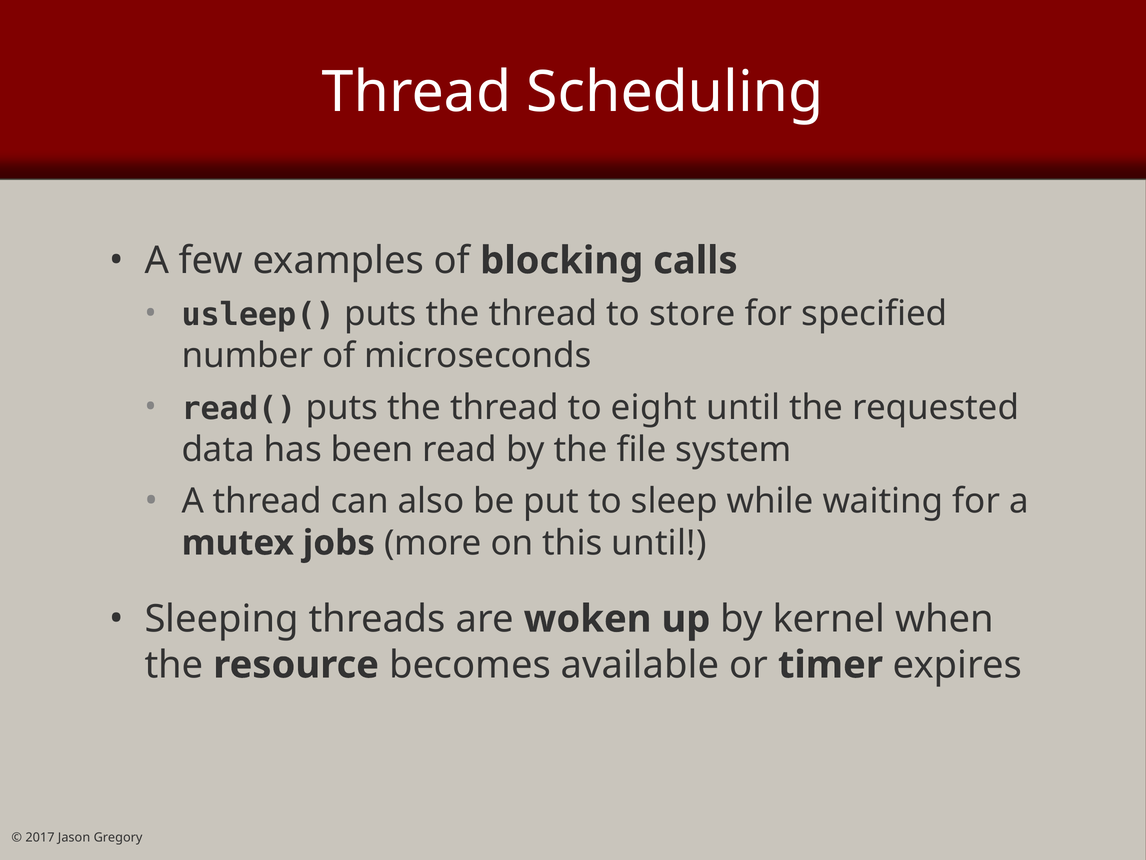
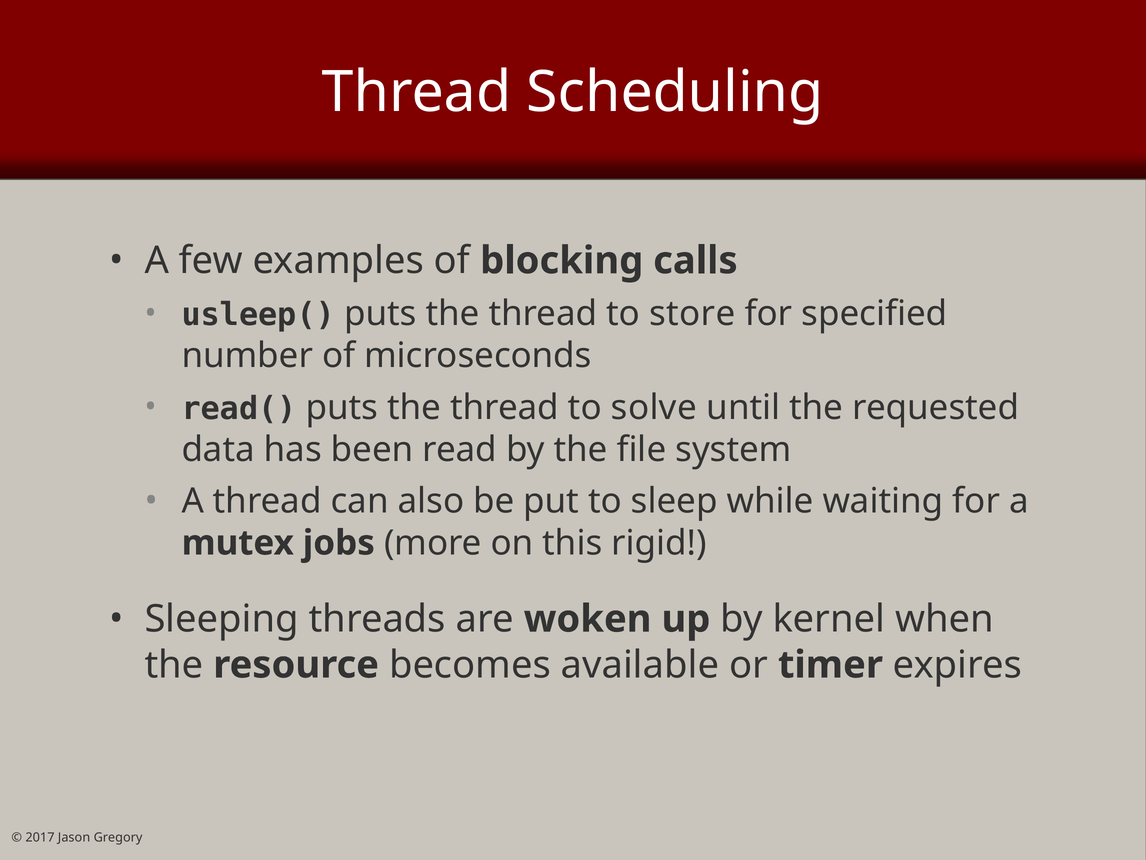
eight: eight -> solve
this until: until -> rigid
